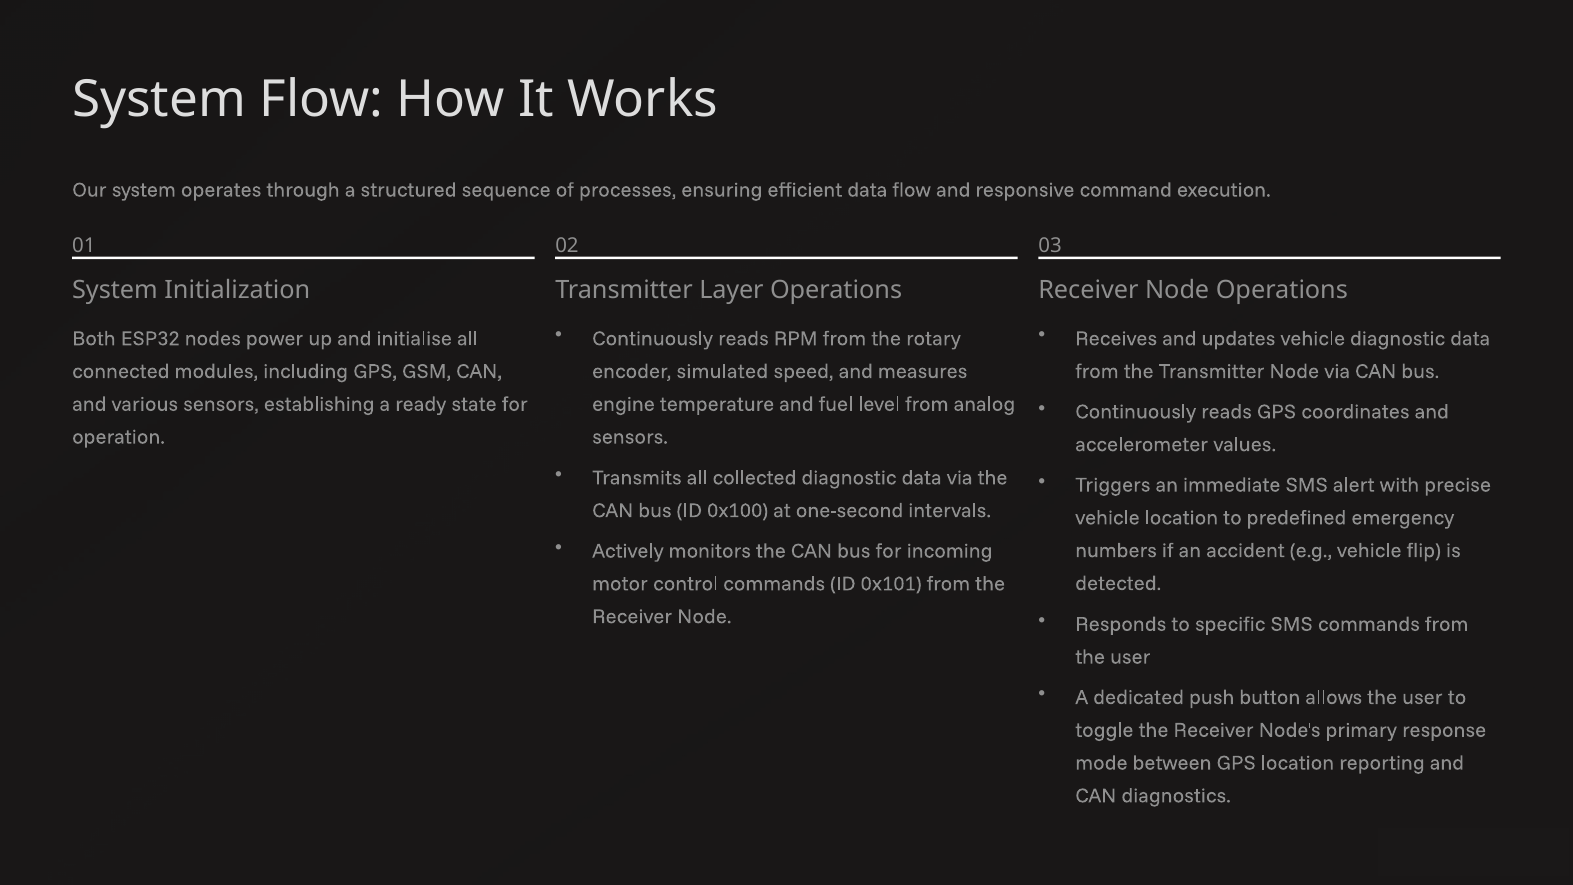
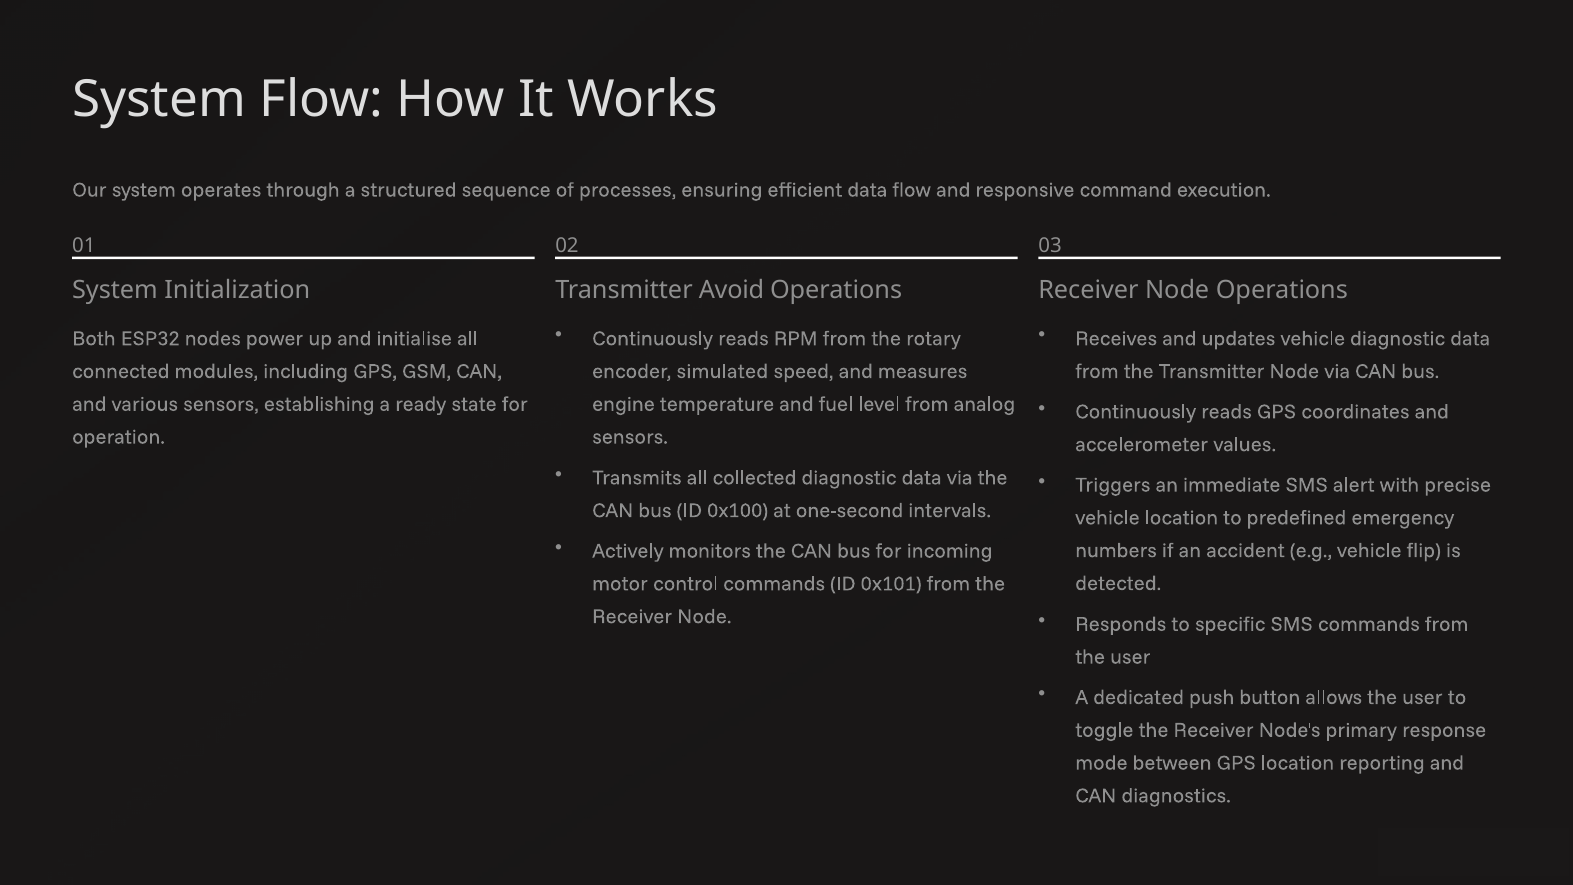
Layer: Layer -> Avoid
